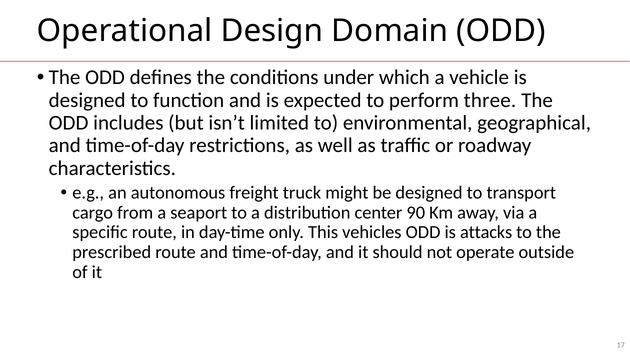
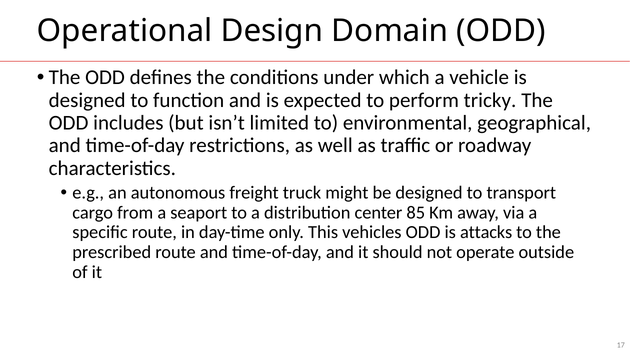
three: three -> tricky
90: 90 -> 85
